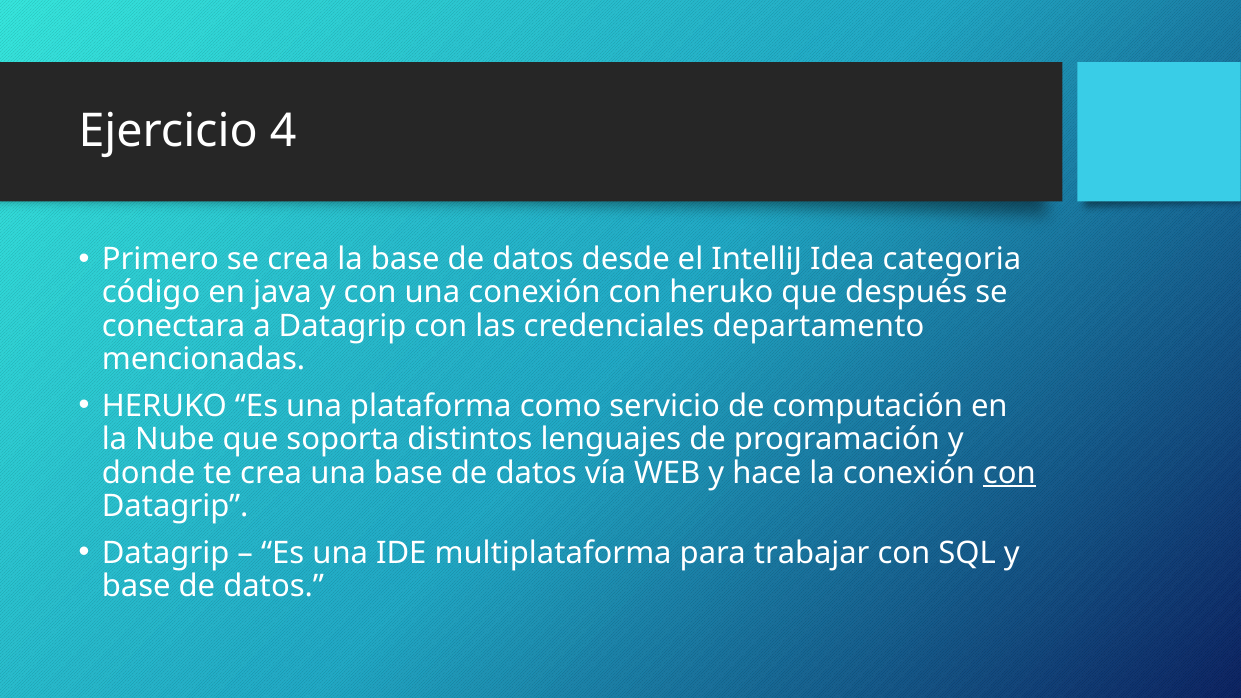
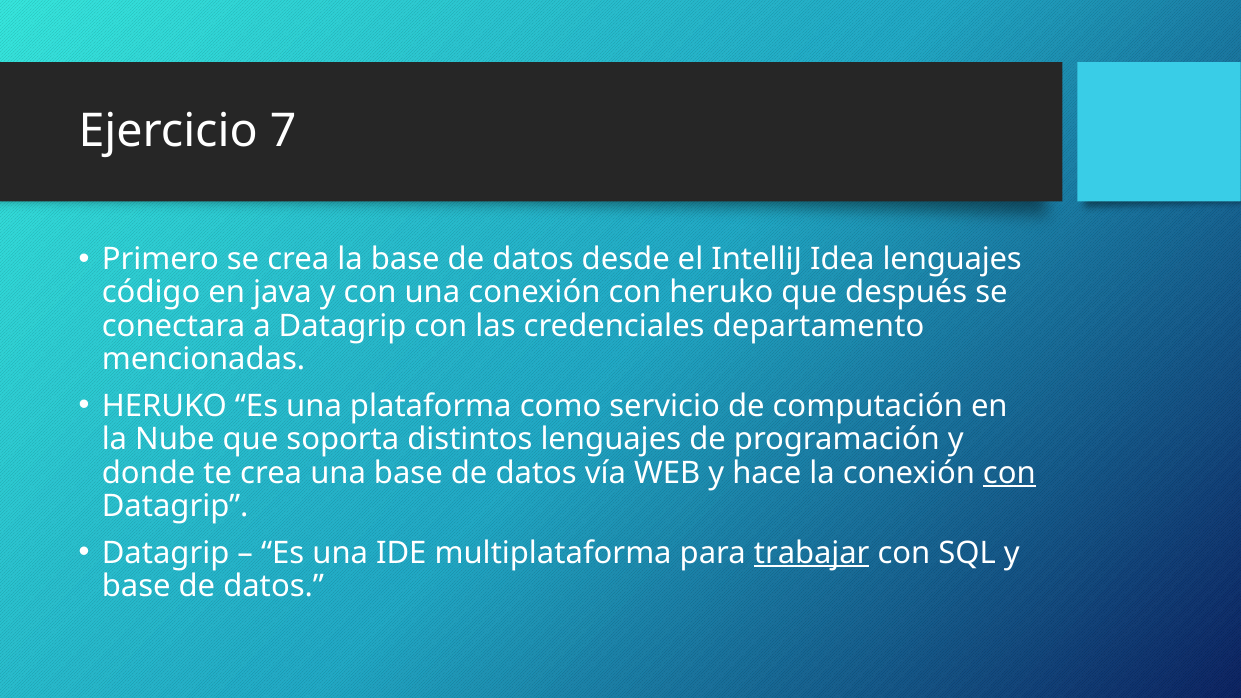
4: 4 -> 7
Idea categoria: categoria -> lenguajes
trabajar underline: none -> present
